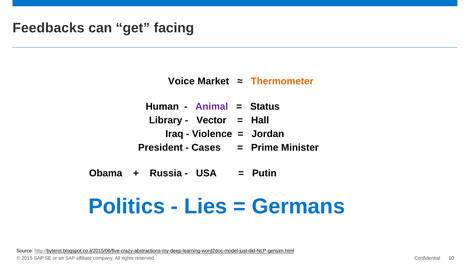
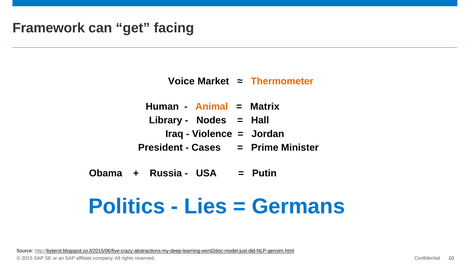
Feedbacks: Feedbacks -> Framework
Animal colour: purple -> orange
Status: Status -> Matrix
Vector: Vector -> Nodes
